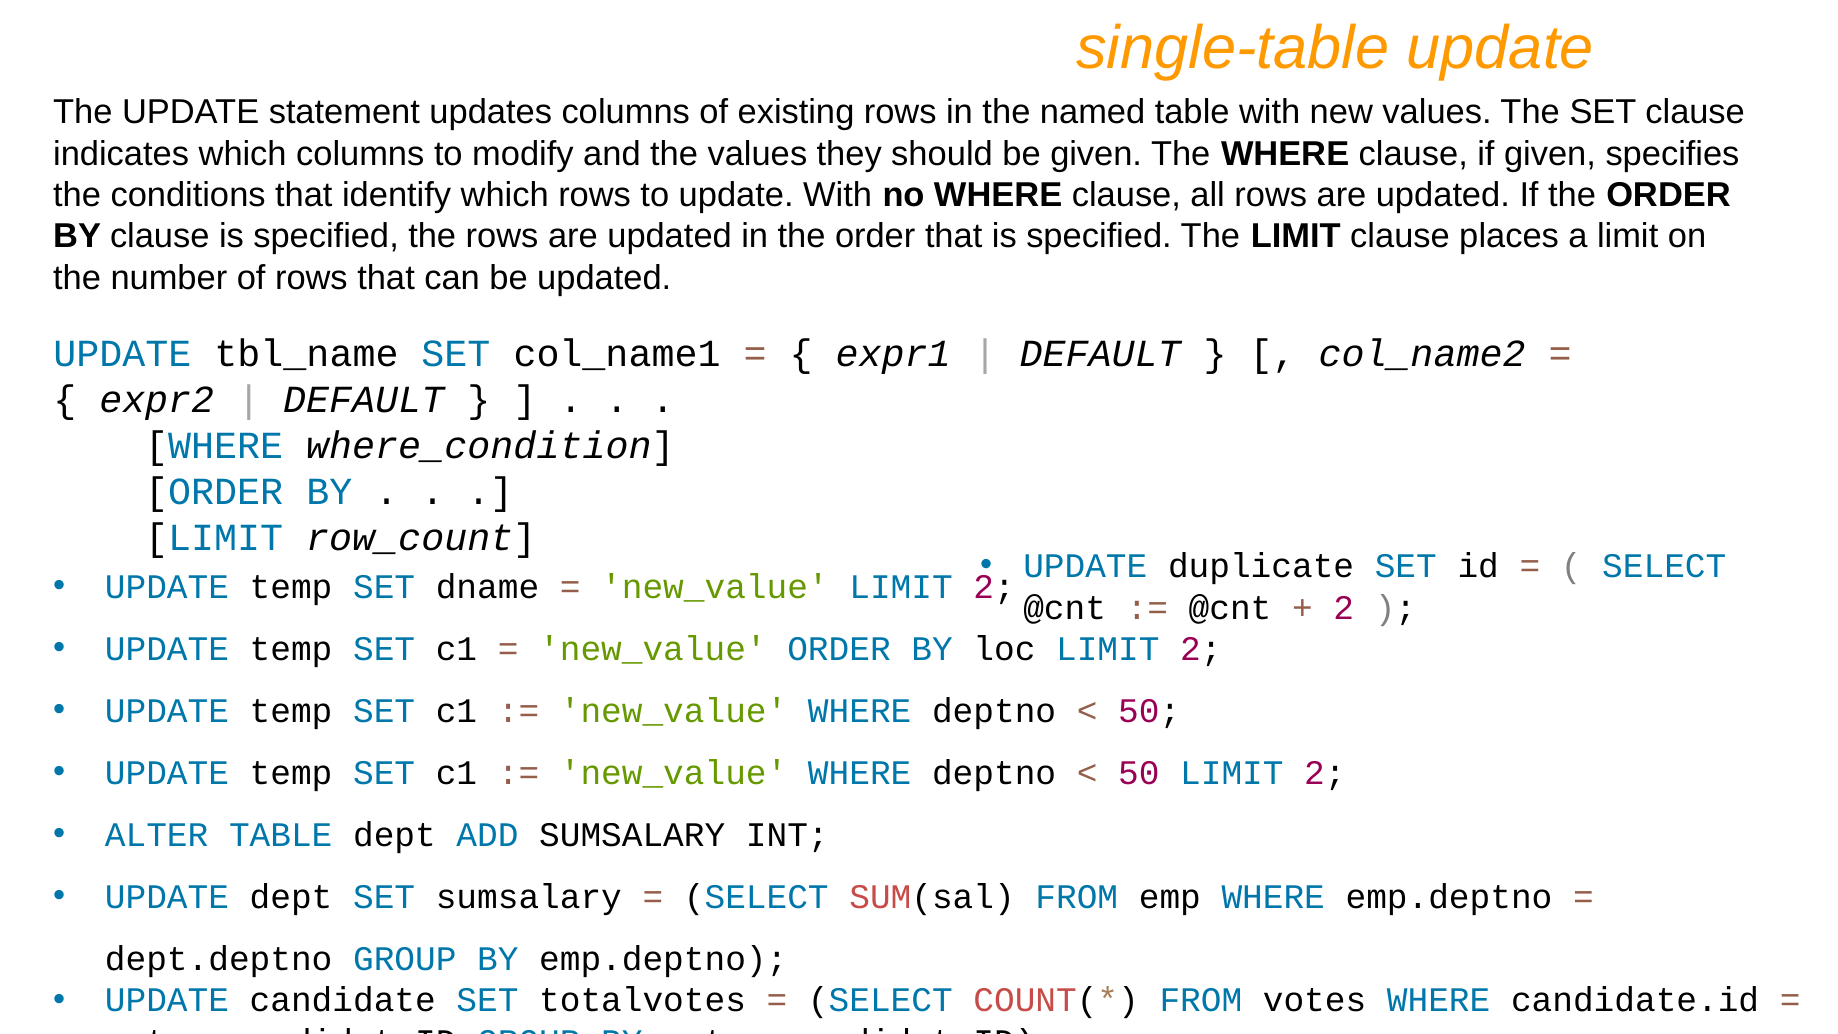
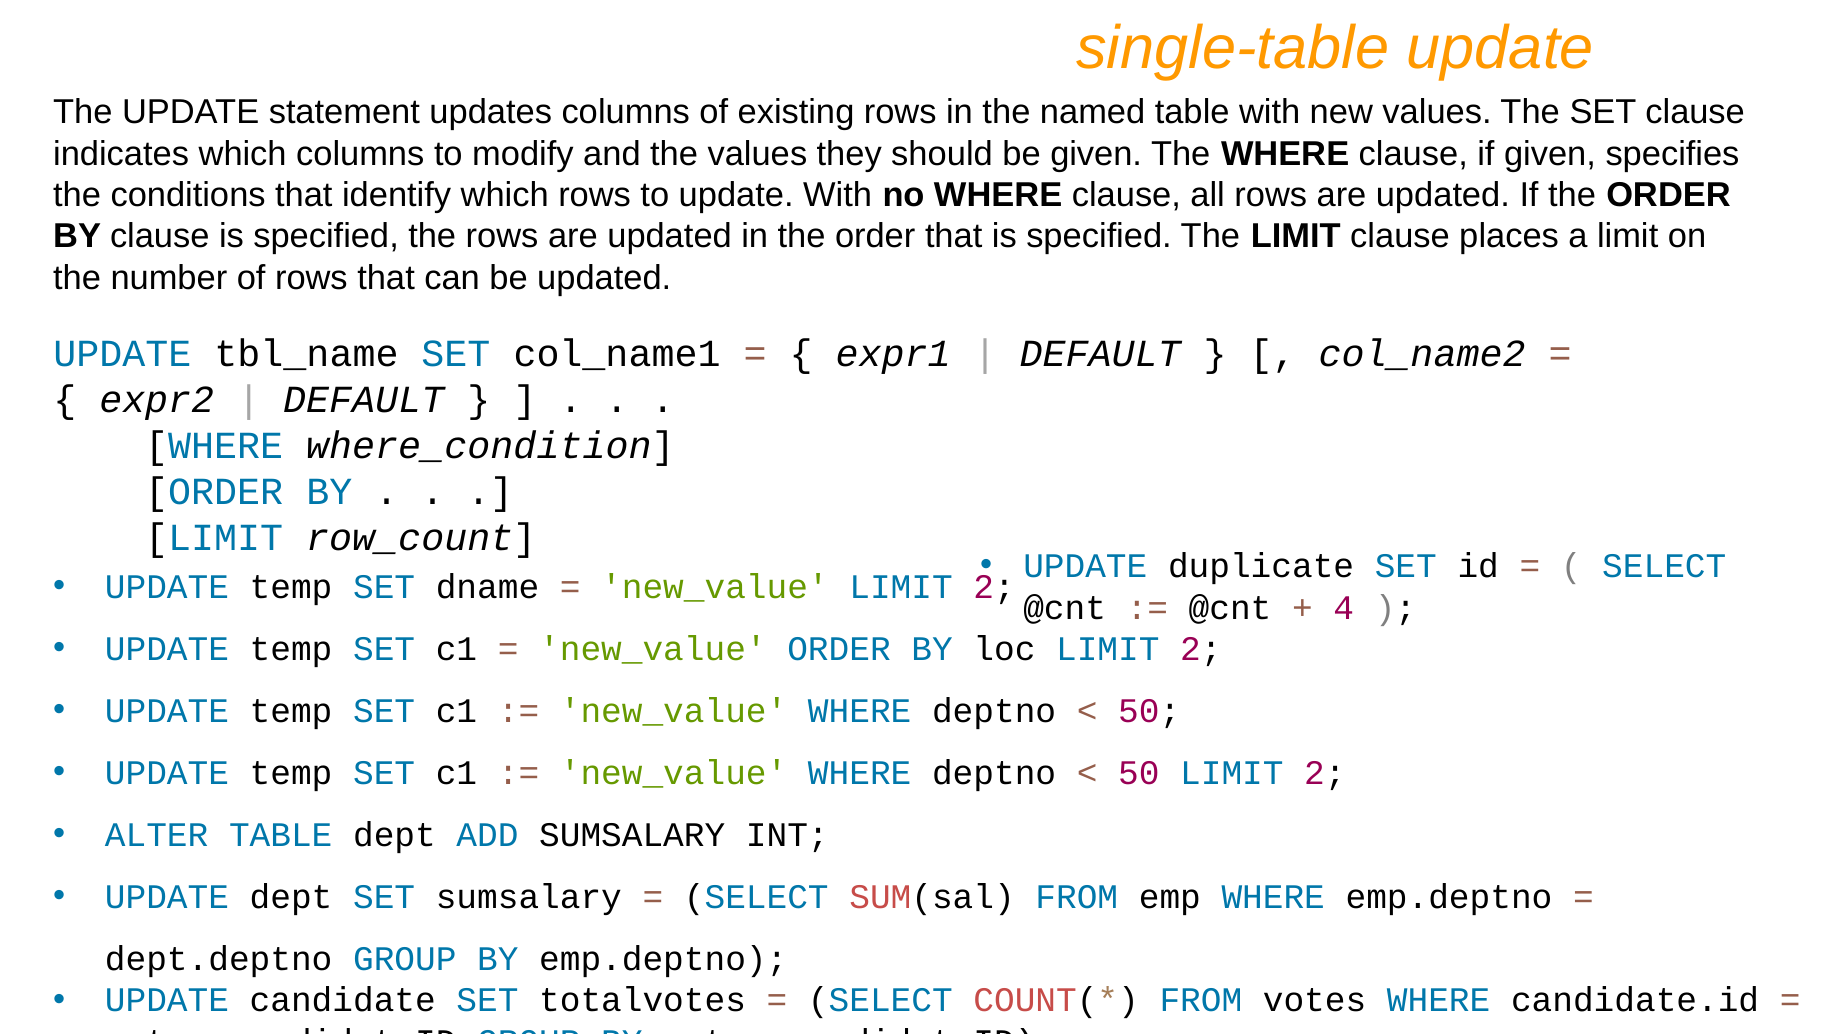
2 at (1344, 608): 2 -> 4
